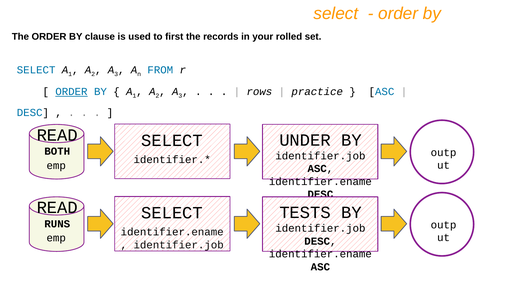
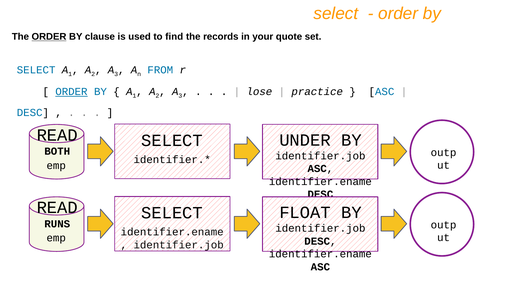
ORDER at (49, 37) underline: none -> present
first: first -> find
rolled: rolled -> quote
rows: rows -> lose
TESTS: TESTS -> FLOAT
